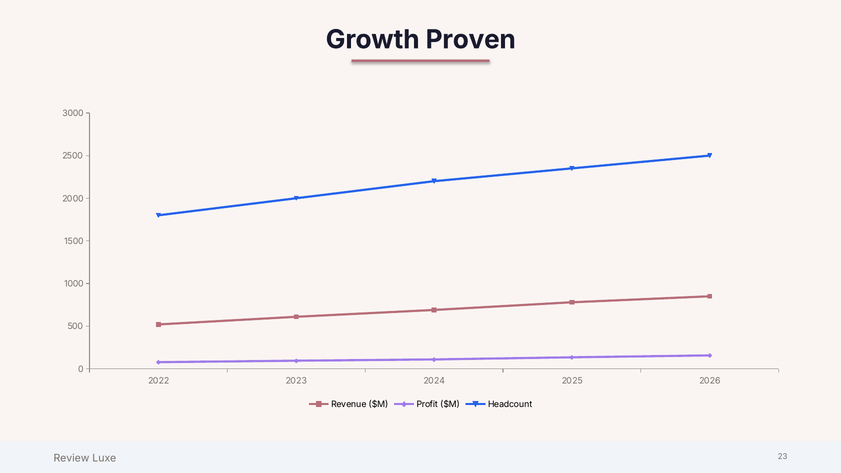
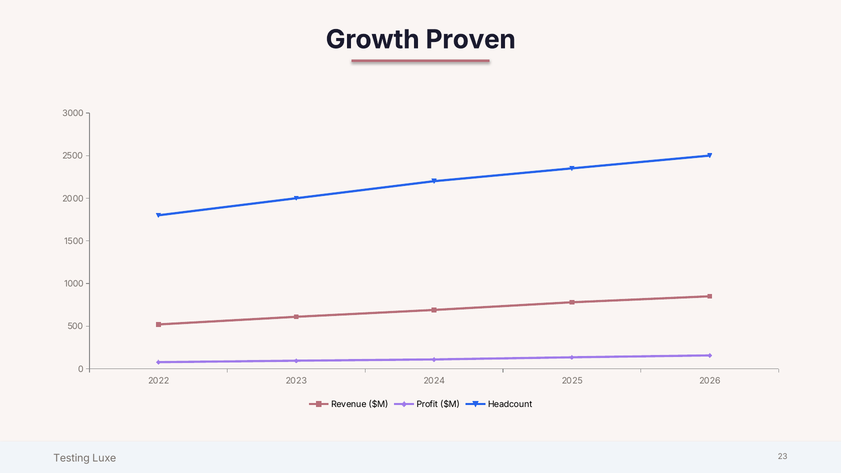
Review: Review -> Testing
